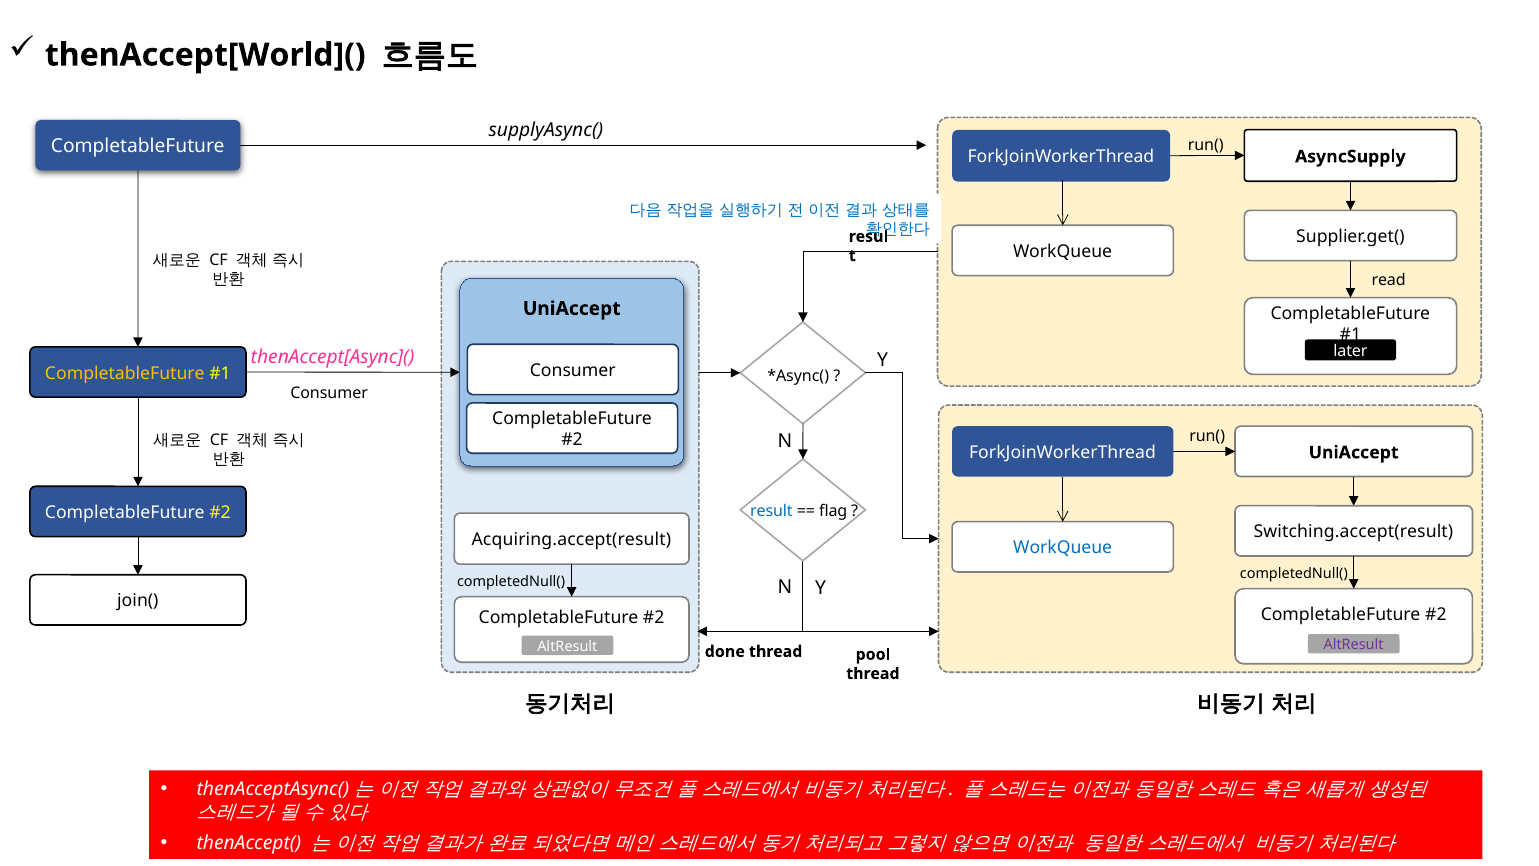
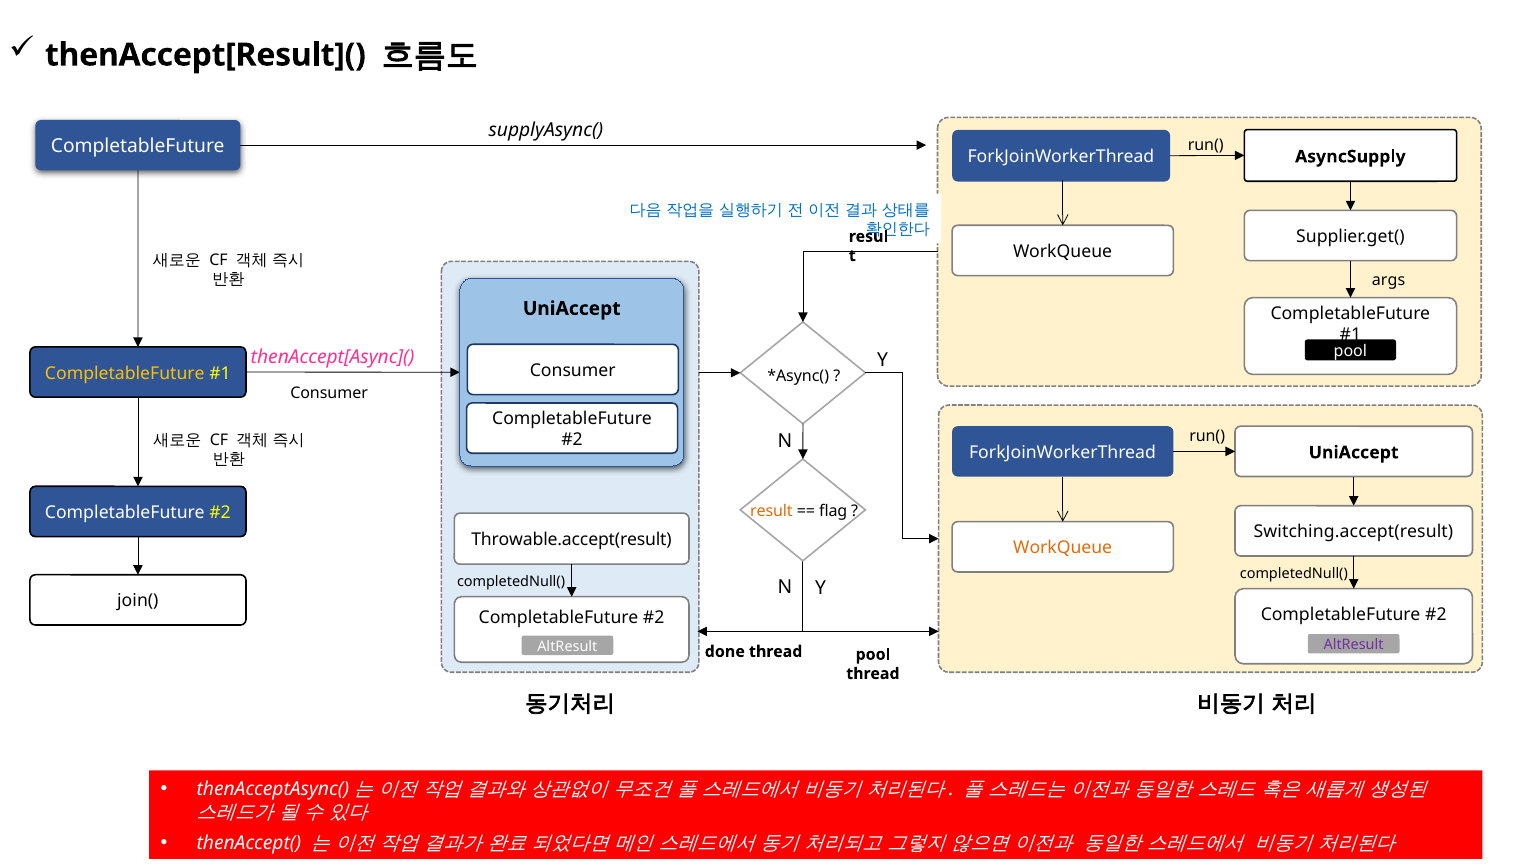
thenAccept[World](: thenAccept[World]( -> thenAccept[Result](
read: read -> args
later at (1350, 351): later -> pool
result colour: blue -> orange
Acquiring.accept(result: Acquiring.accept(result -> Throwable.accept(result
WorkQueue at (1063, 548) colour: blue -> orange
